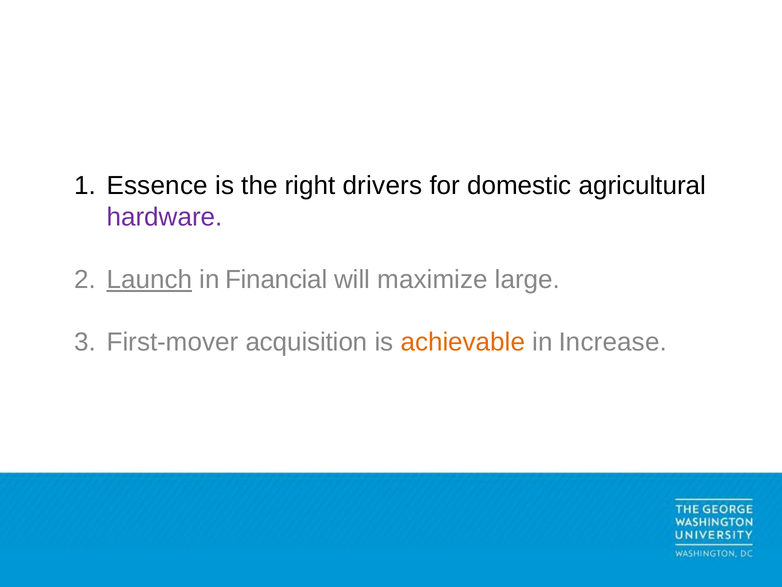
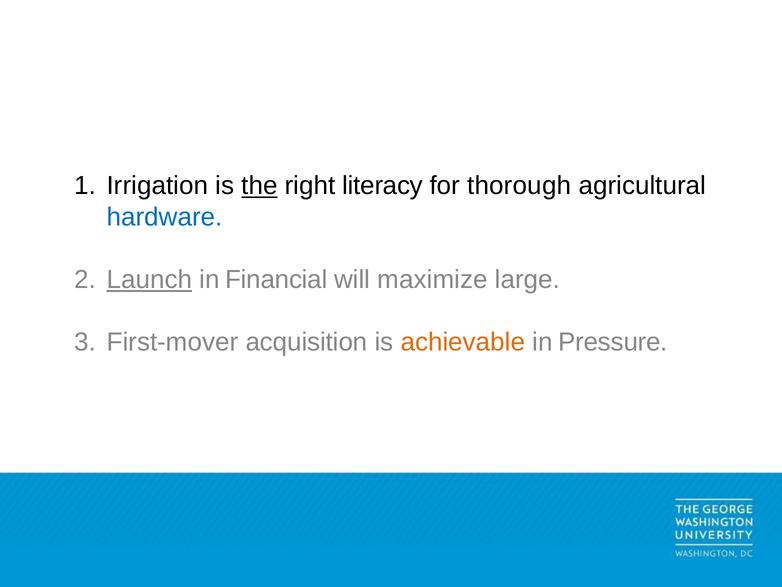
Essence: Essence -> Irrigation
the underline: none -> present
drivers: drivers -> literacy
domestic: domestic -> thorough
hardware colour: purple -> blue
Increase: Increase -> Pressure
